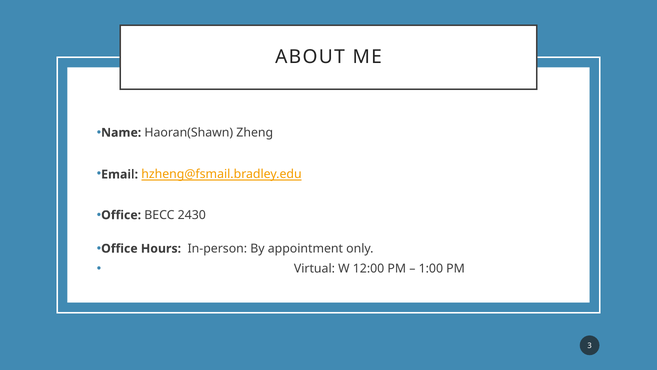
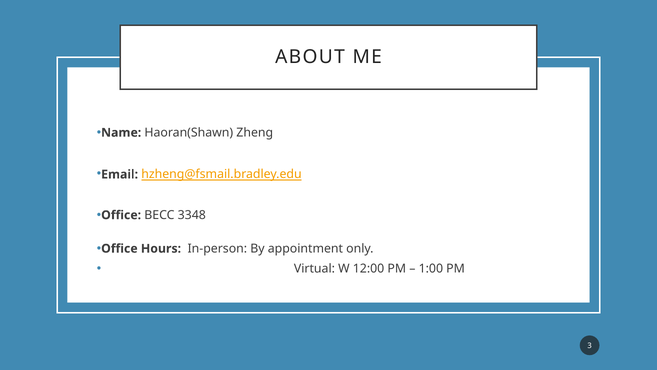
2430: 2430 -> 3348
